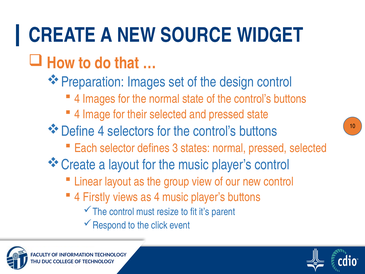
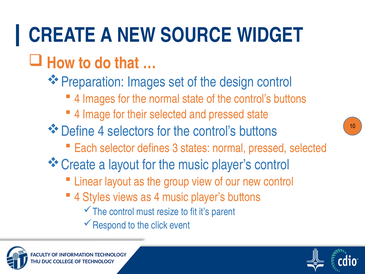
Firstly: Firstly -> Styles
